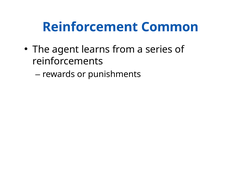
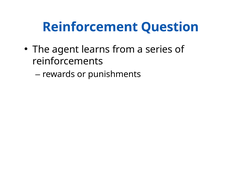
Common: Common -> Question
